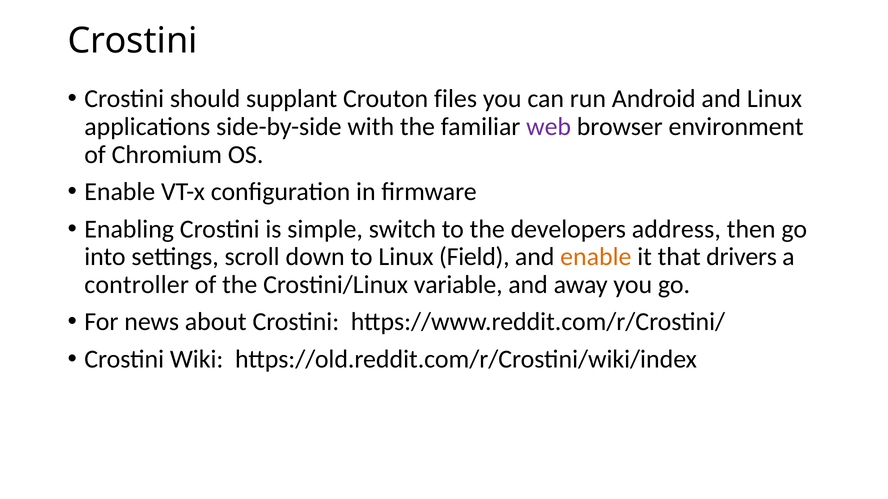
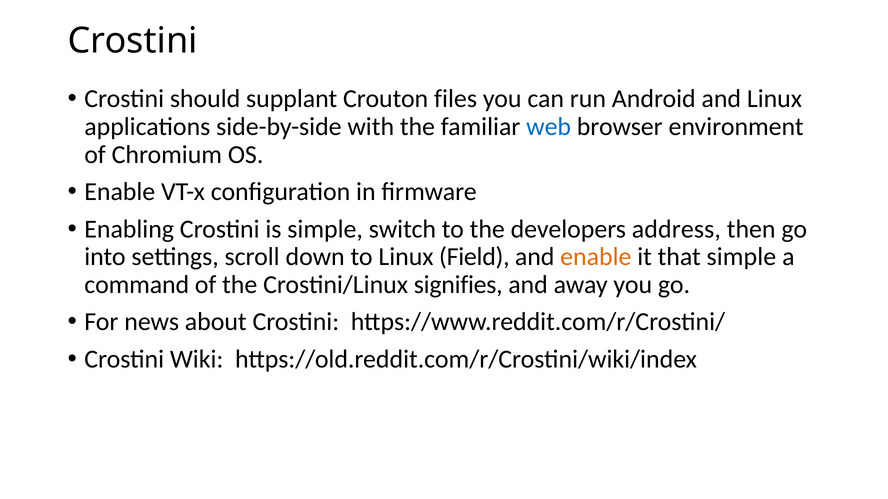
web colour: purple -> blue
that drivers: drivers -> simple
controller: controller -> command
variable: variable -> signifies
